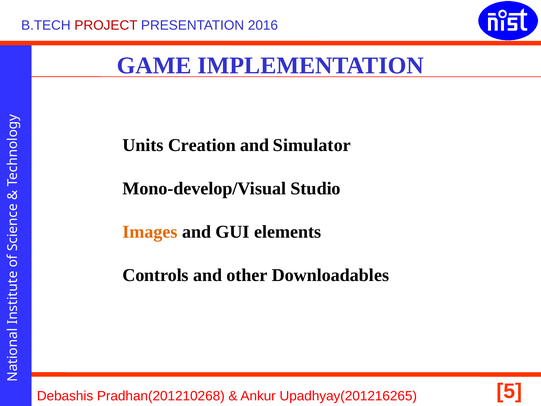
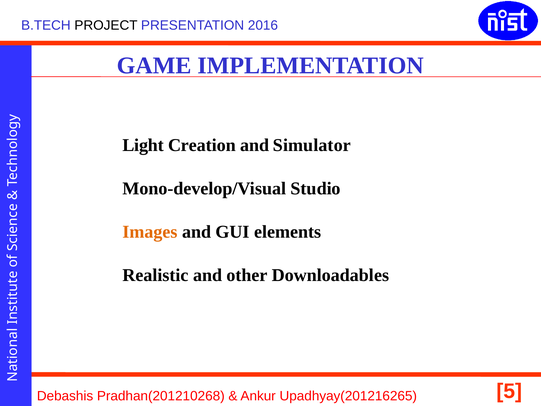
PROJECT colour: red -> black
Units: Units -> Light
Controls: Controls -> Realistic
